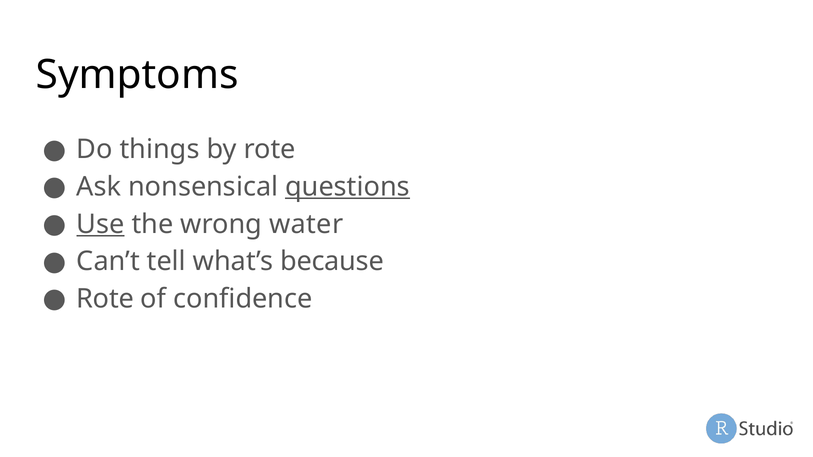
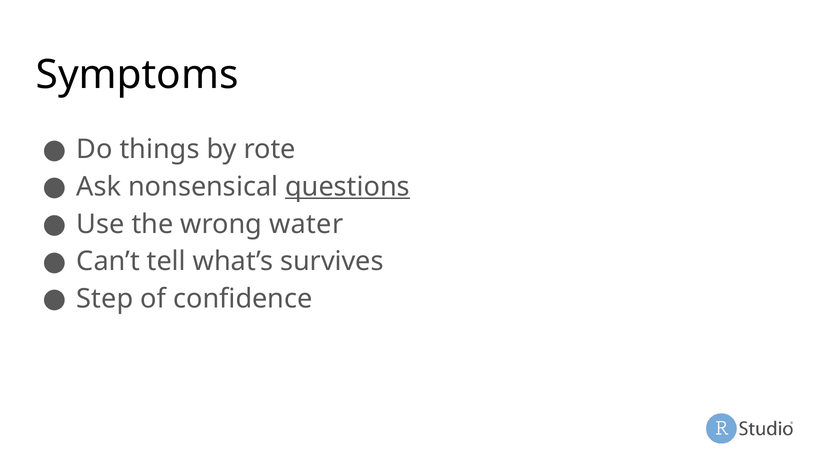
Use underline: present -> none
because: because -> survives
Rote at (105, 299): Rote -> Step
